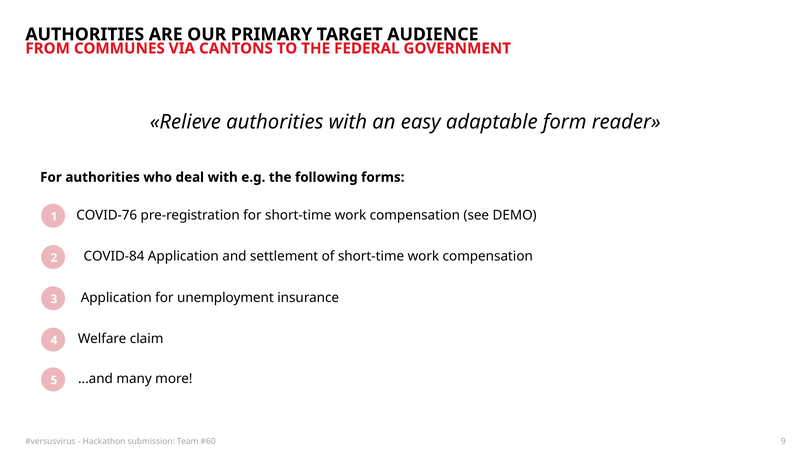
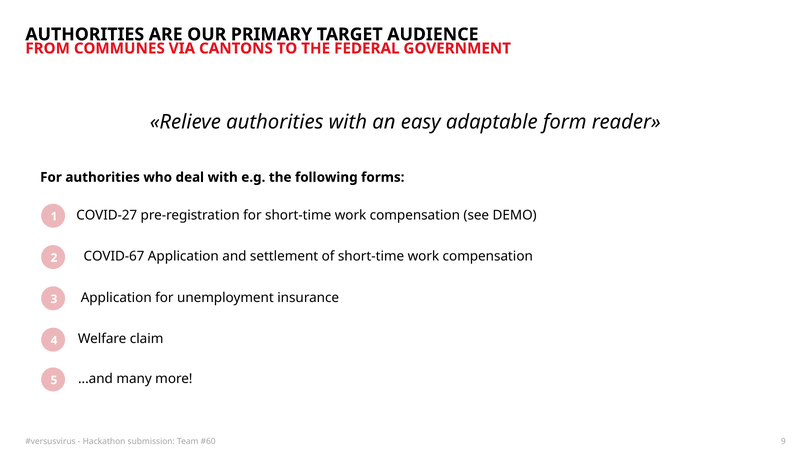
COVID-76: COVID-76 -> COVID-27
COVID-84: COVID-84 -> COVID-67
